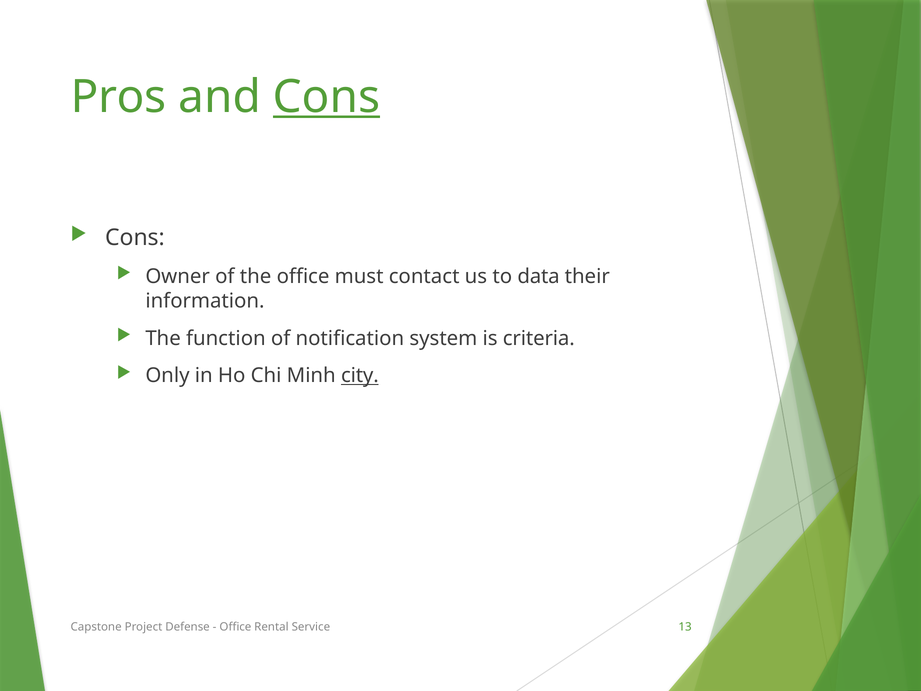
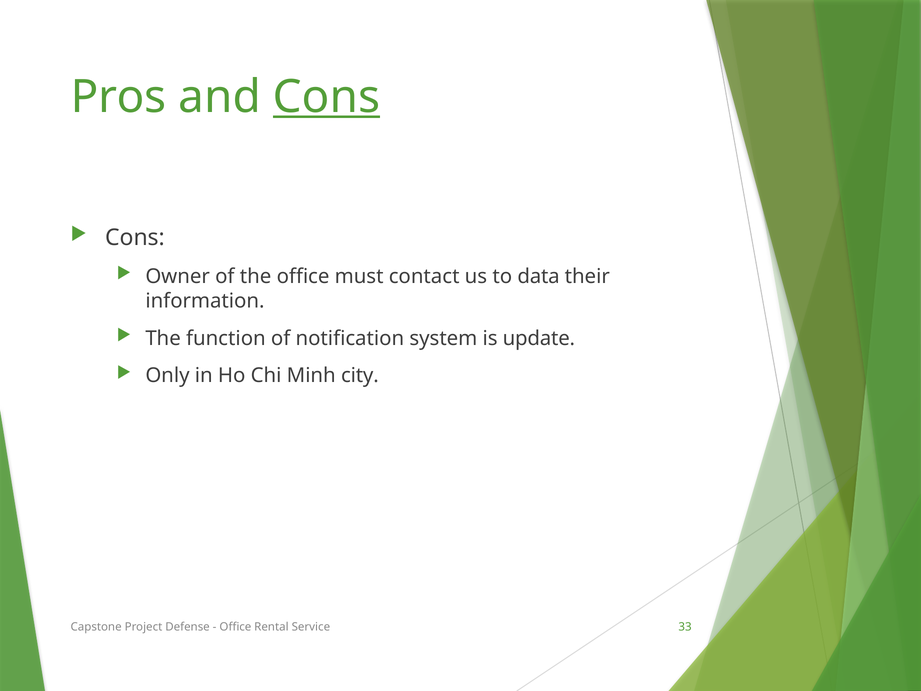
criteria: criteria -> update
city underline: present -> none
13: 13 -> 33
